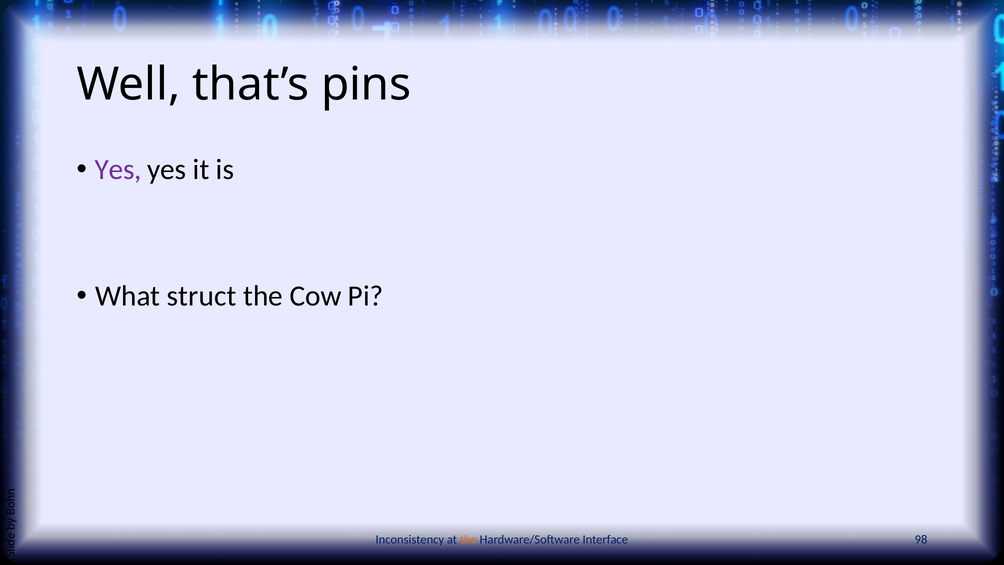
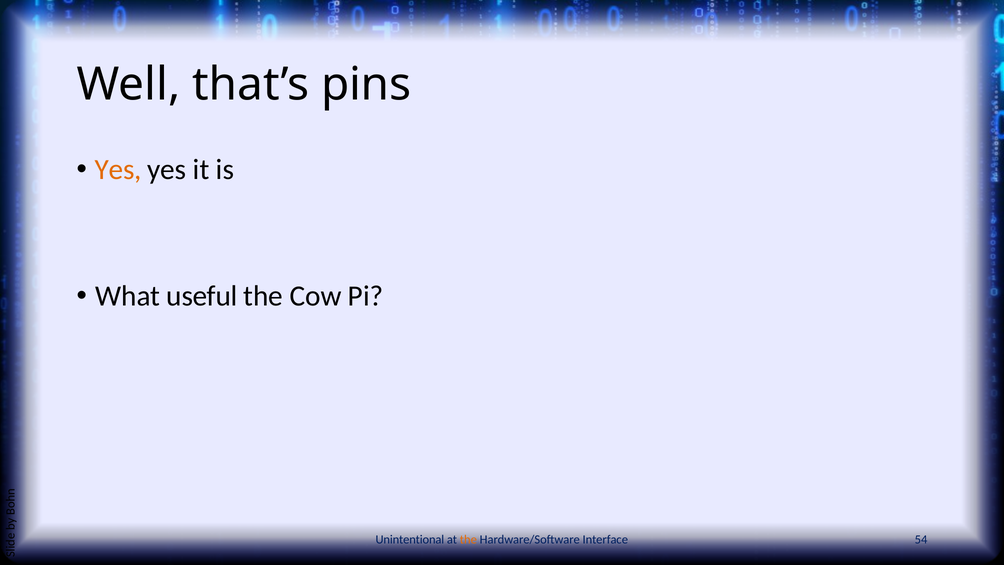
Yes at (118, 170) colour: purple -> orange
struct: struct -> useful
Inconsistency: Inconsistency -> Unintentional
98: 98 -> 54
